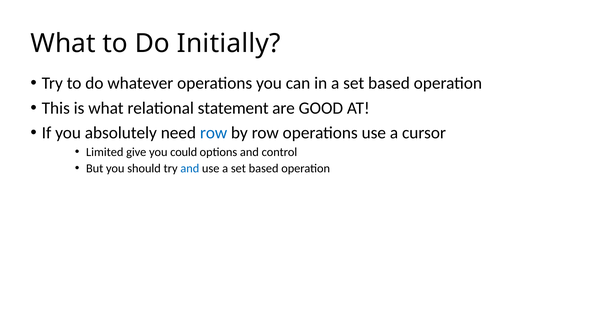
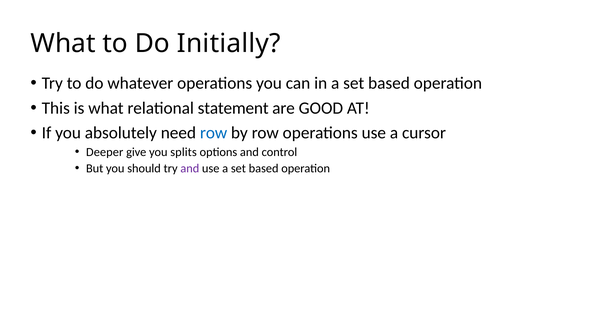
Limited: Limited -> Deeper
could: could -> splits
and at (190, 168) colour: blue -> purple
